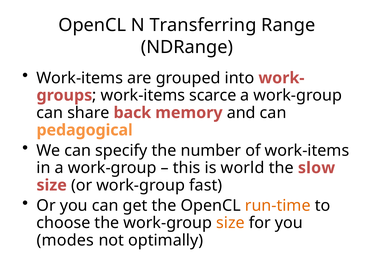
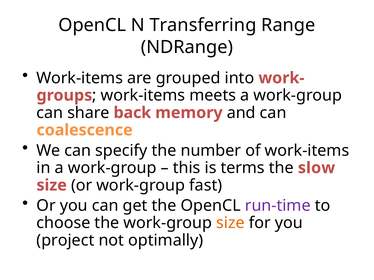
scarce: scarce -> meets
pedagogical: pedagogical -> coalescence
world: world -> terms
run-time colour: orange -> purple
modes: modes -> project
